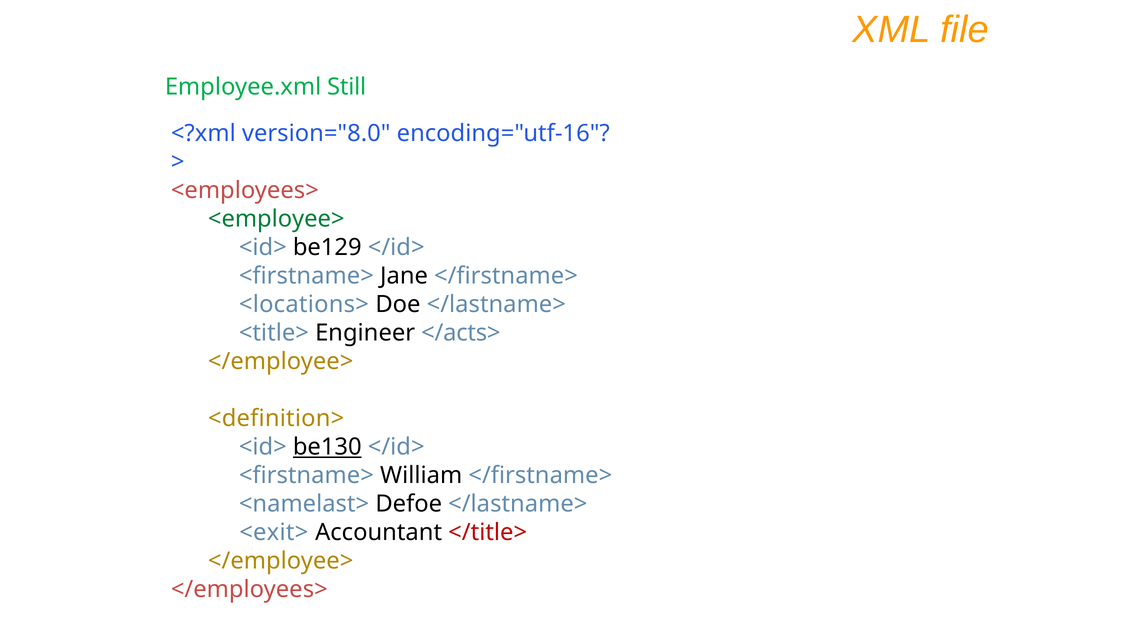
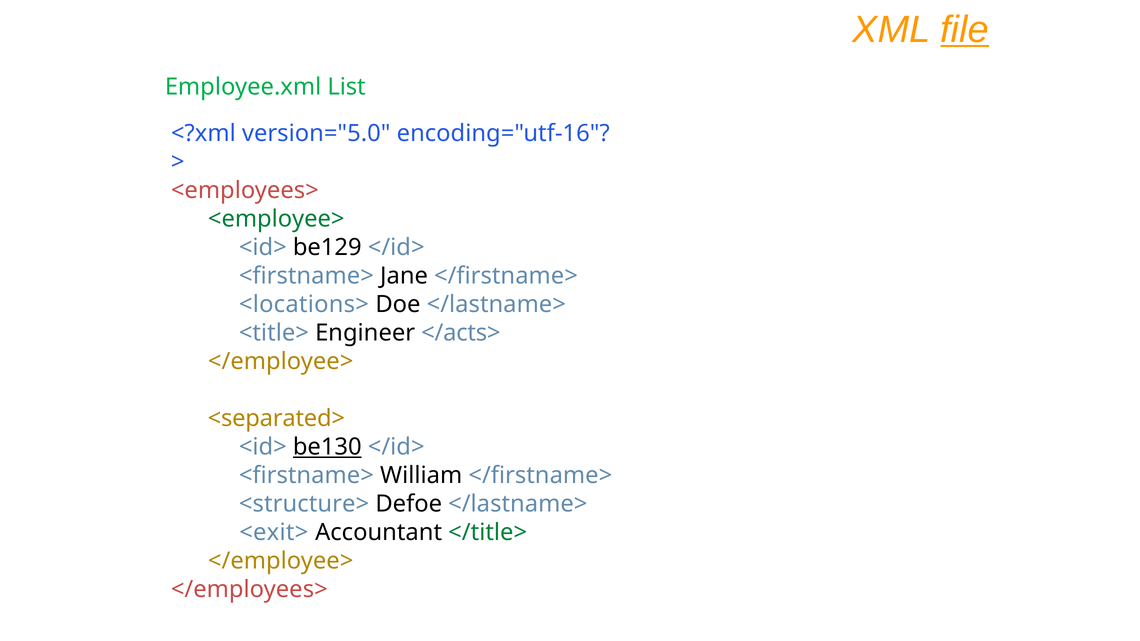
file underline: none -> present
Still: Still -> List
version="8.0: version="8.0 -> version="5.0
<definition>: <definition> -> <separated>
<namelast>: <namelast> -> <structure>
</title> colour: red -> green
